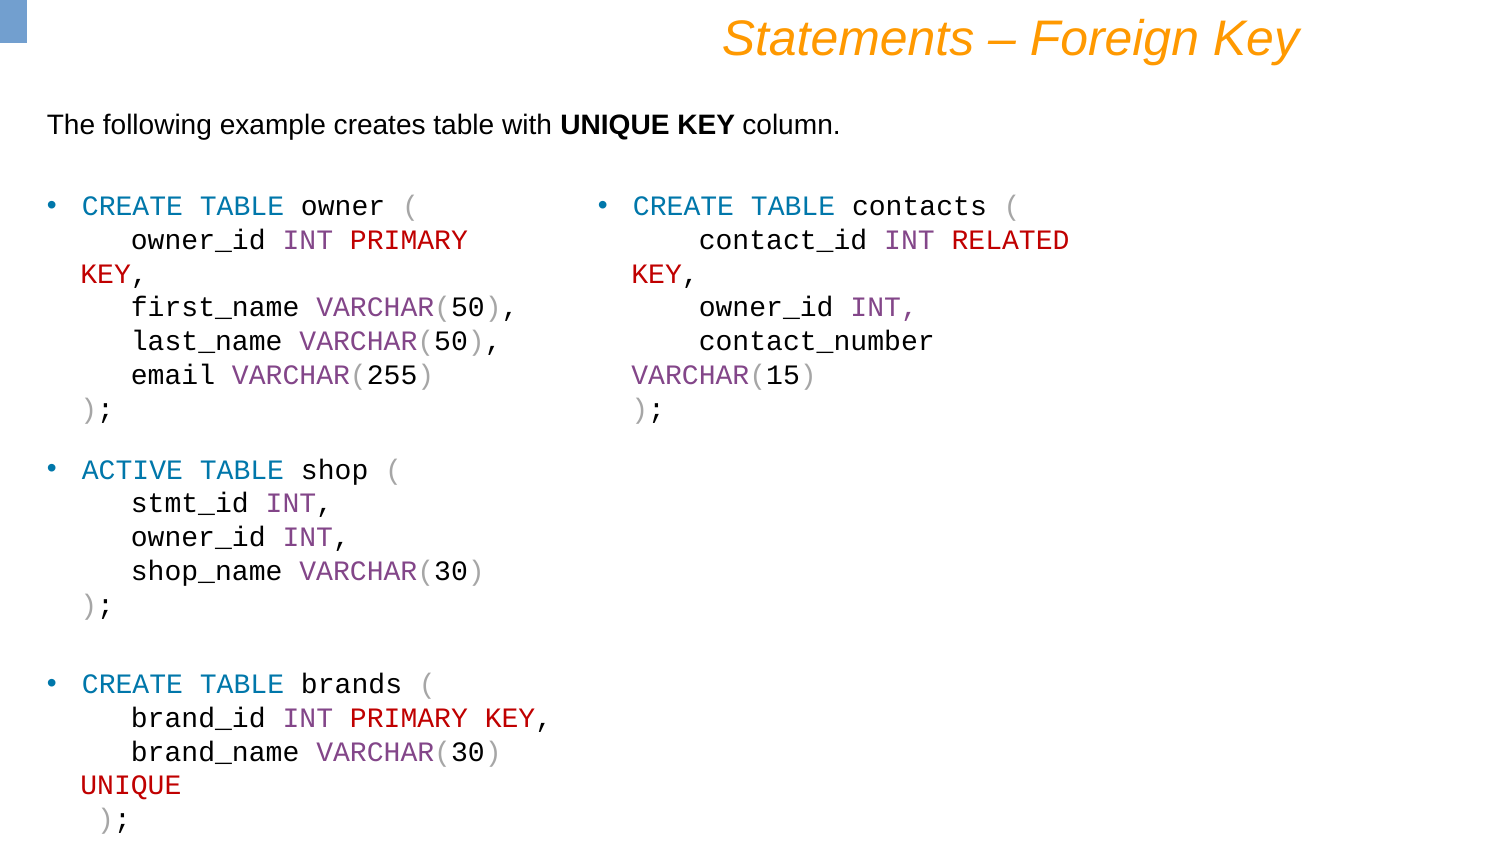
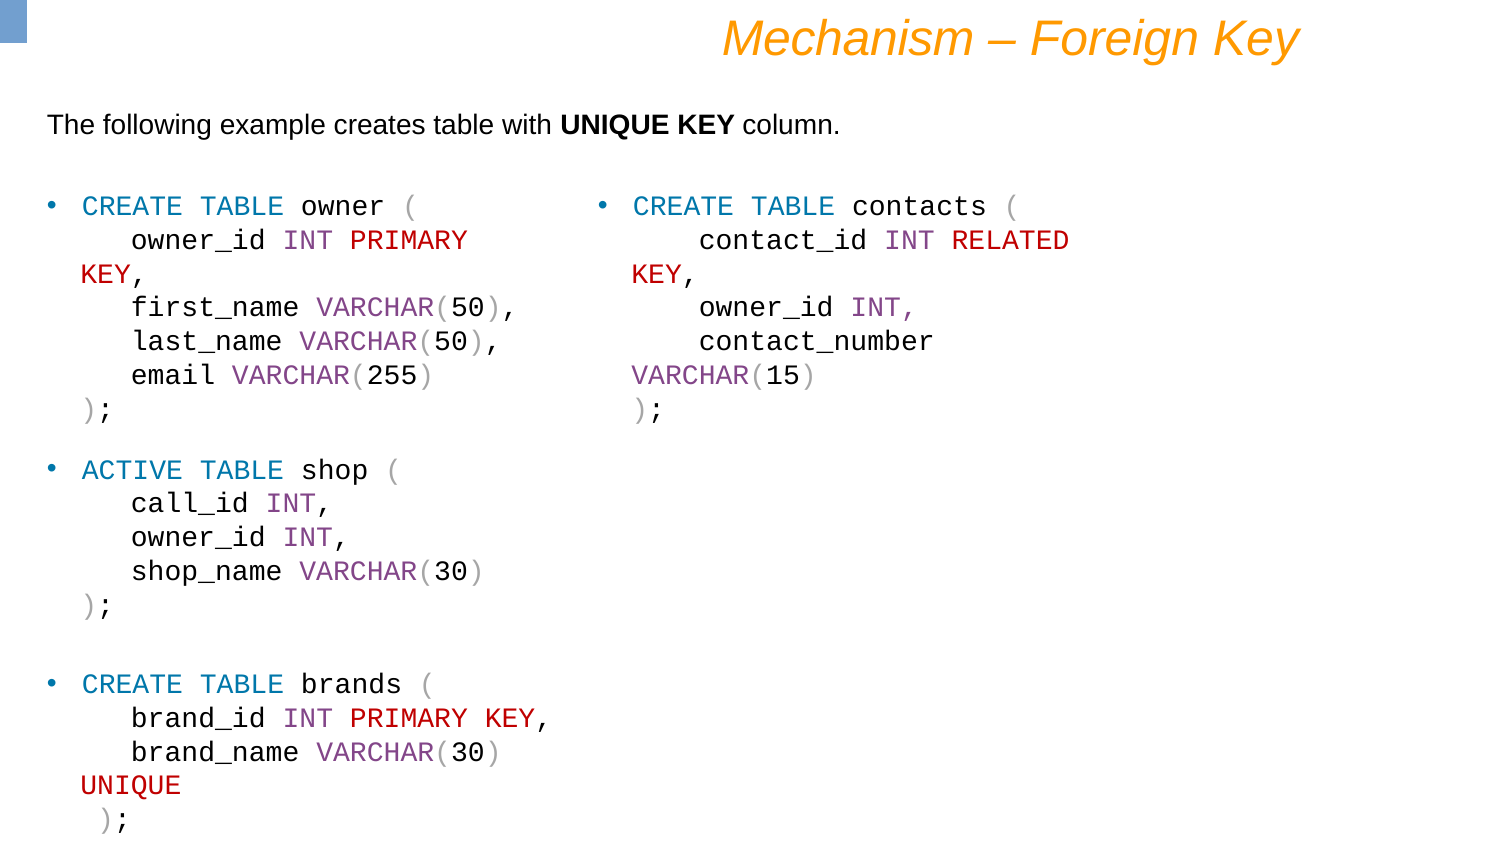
Statements: Statements -> Mechanism
stmt_id: stmt_id -> call_id
